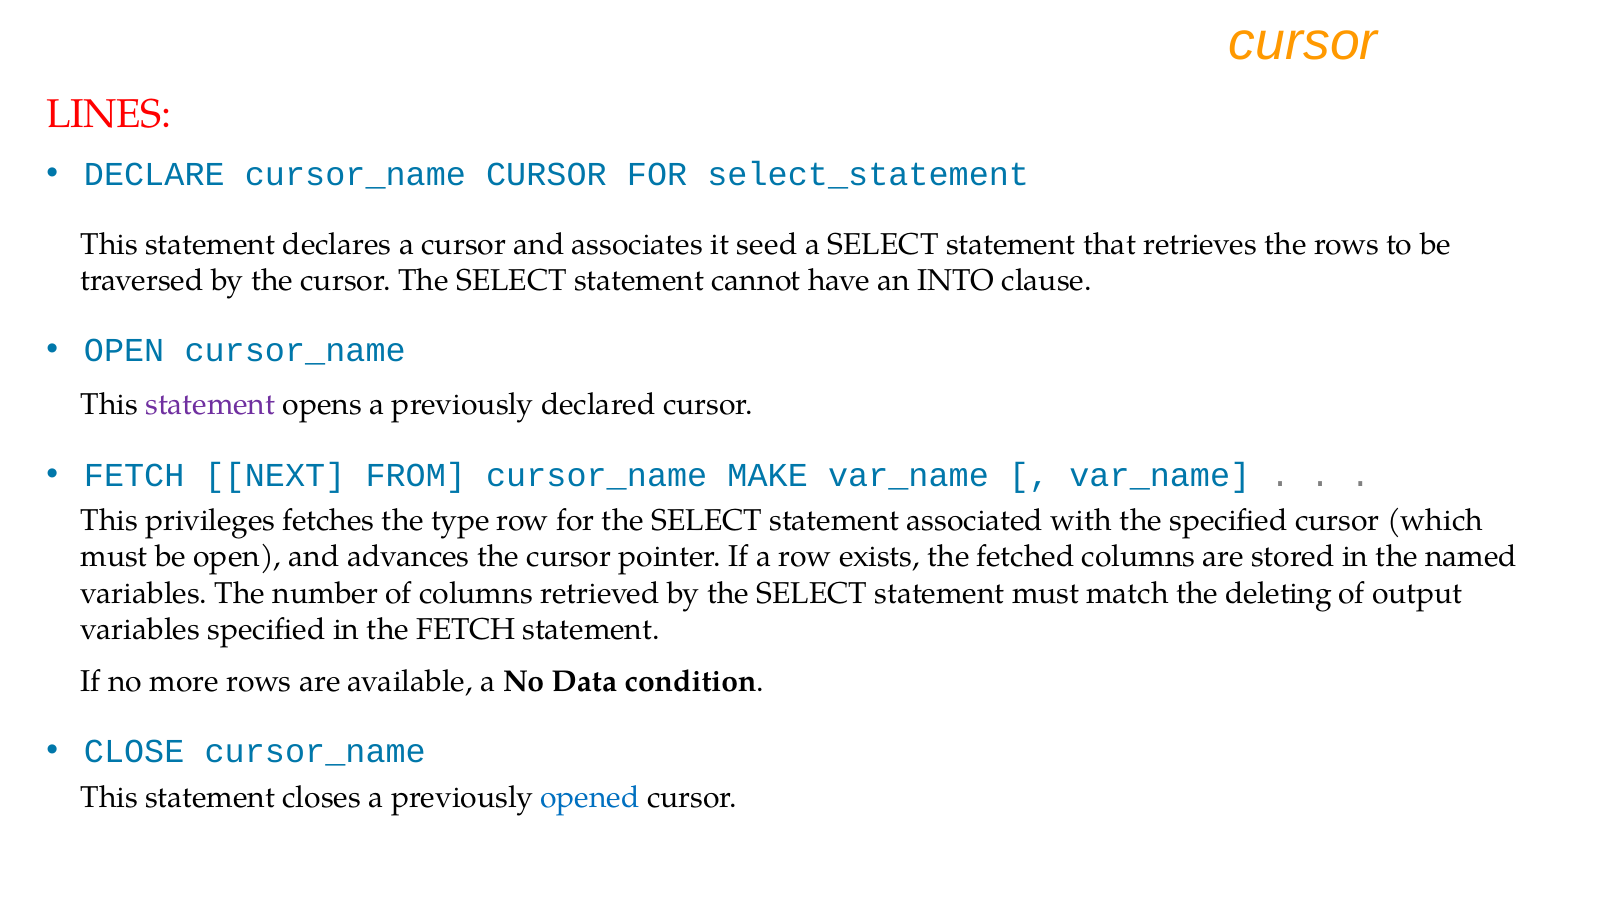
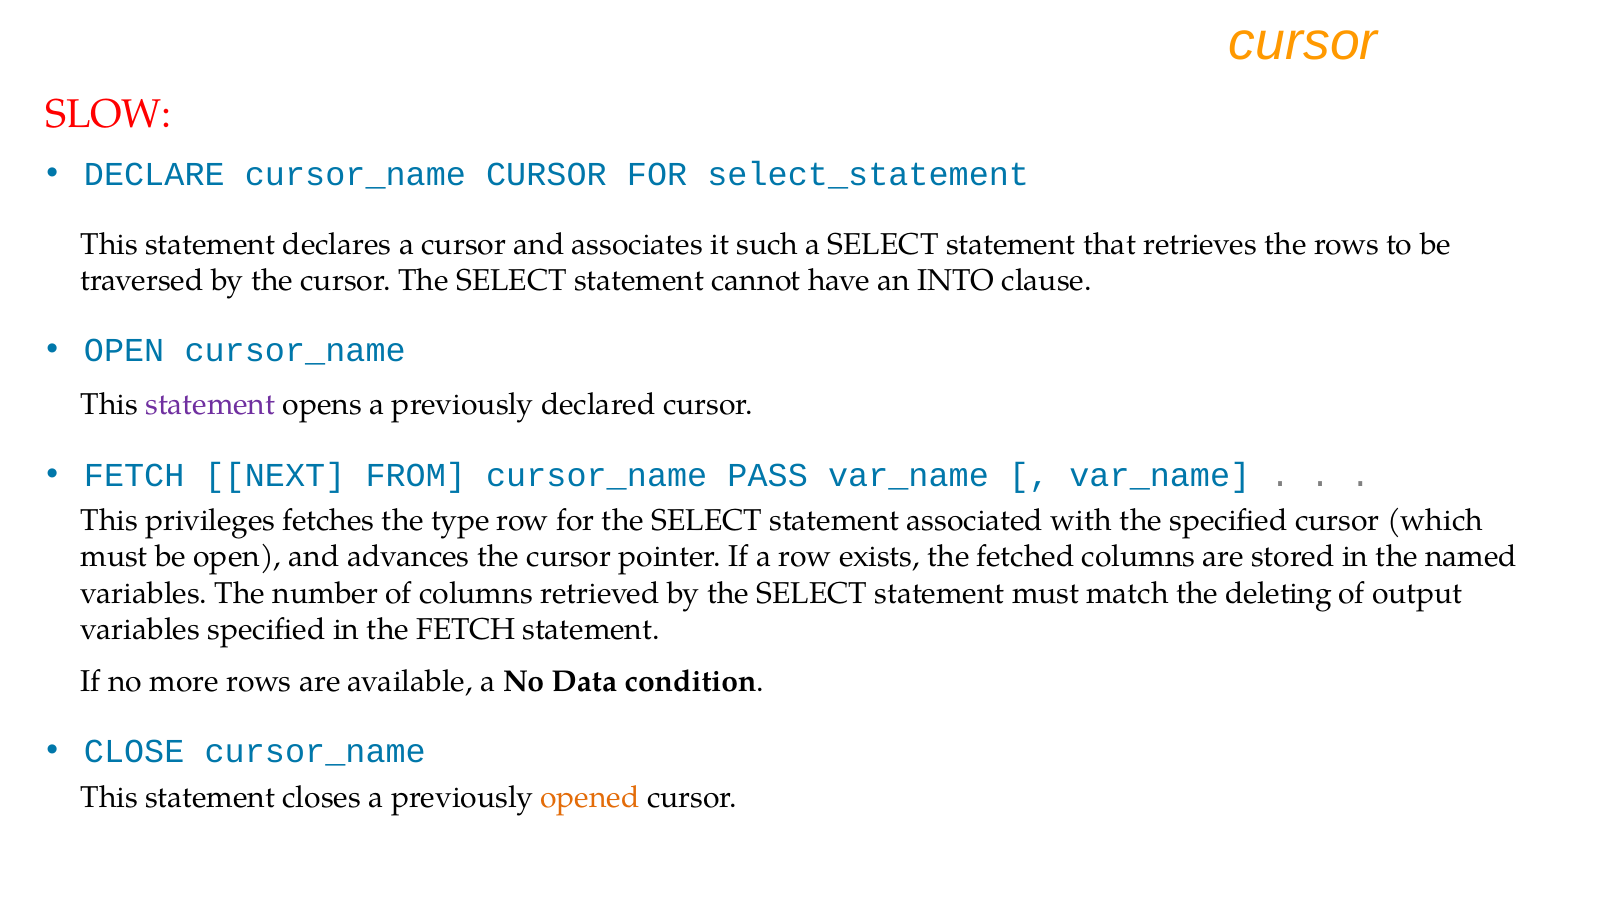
LINES: LINES -> SLOW
seed: seed -> such
MAKE: MAKE -> PASS
opened colour: blue -> orange
